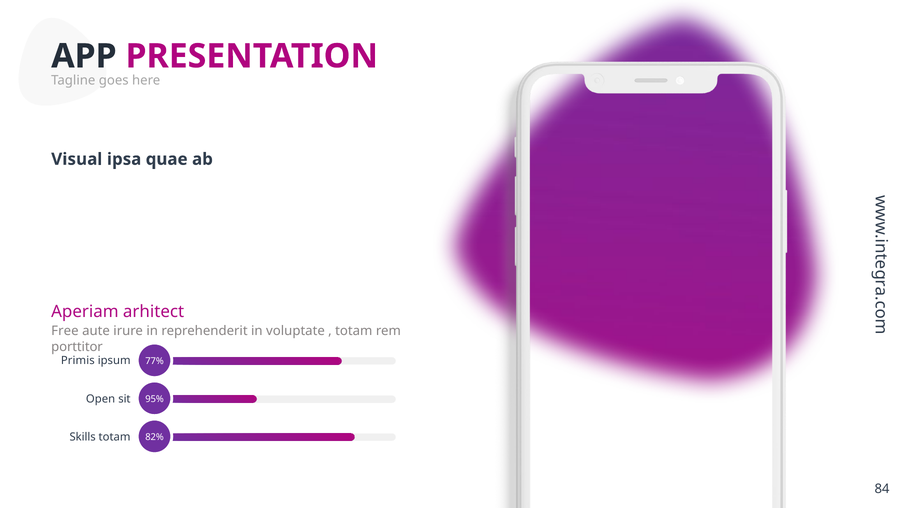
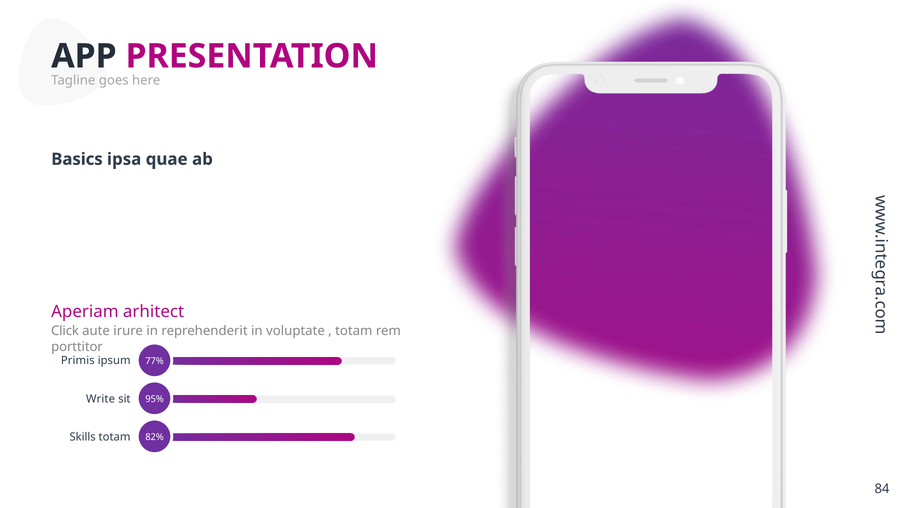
Visual: Visual -> Basics
Free: Free -> Click
Open: Open -> Write
